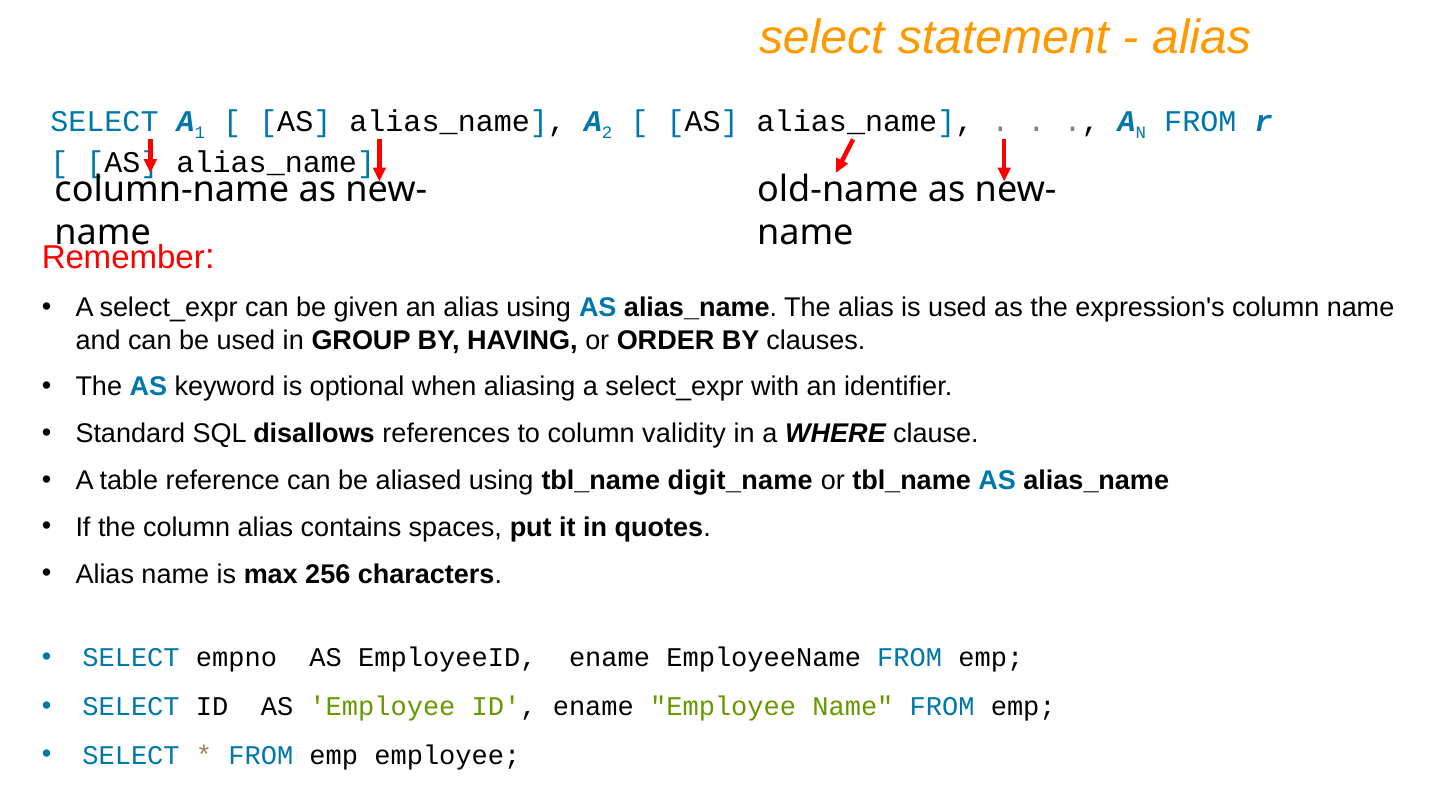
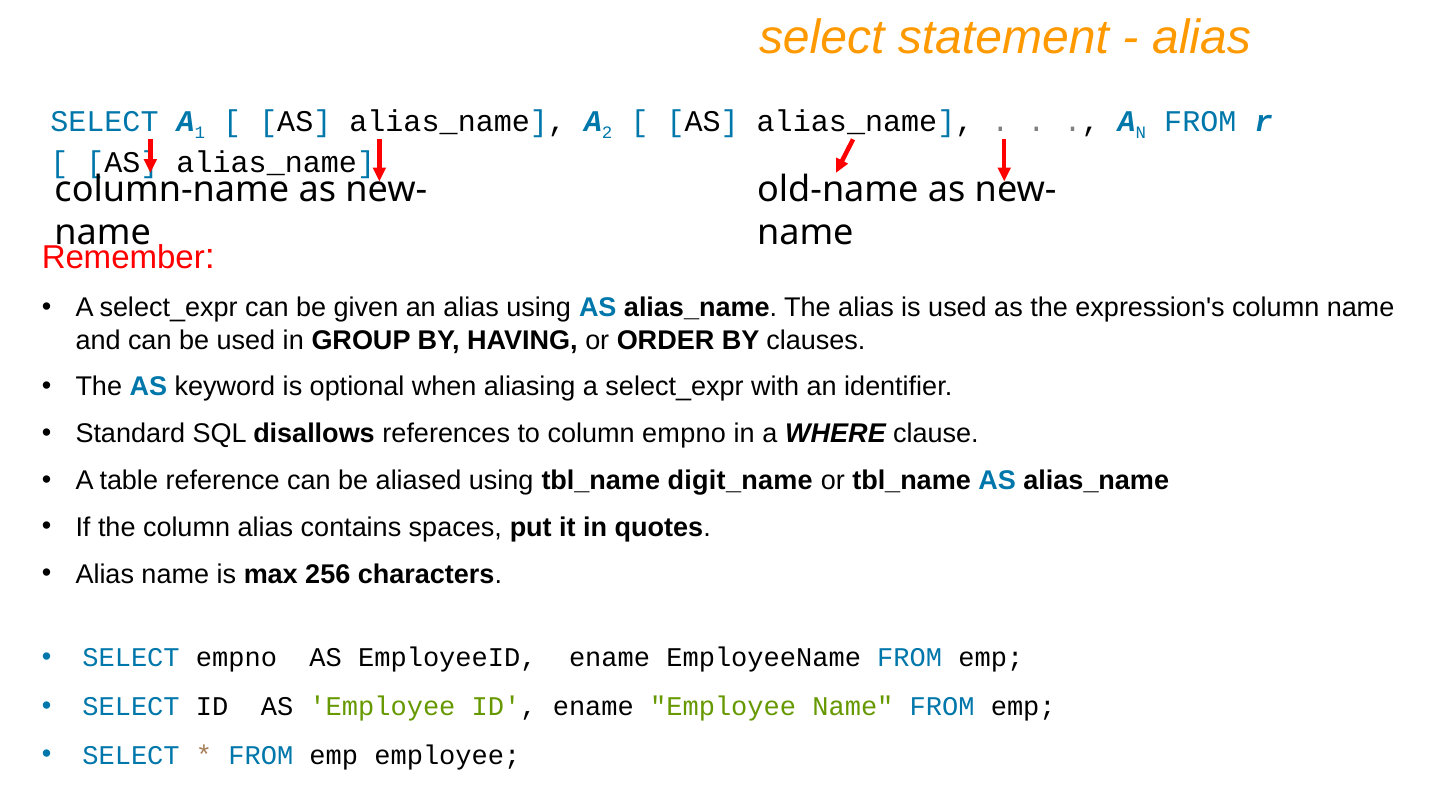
column validity: validity -> empno
